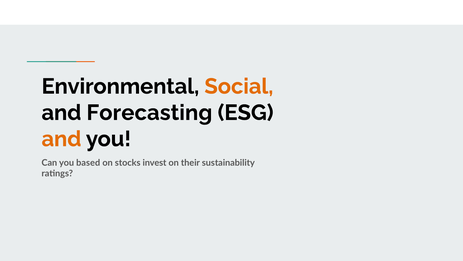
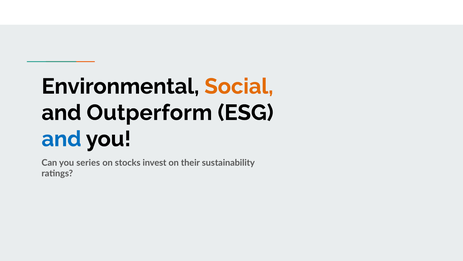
Forecasting: Forecasting -> Outperform
and at (61, 139) colour: orange -> blue
based: based -> series
